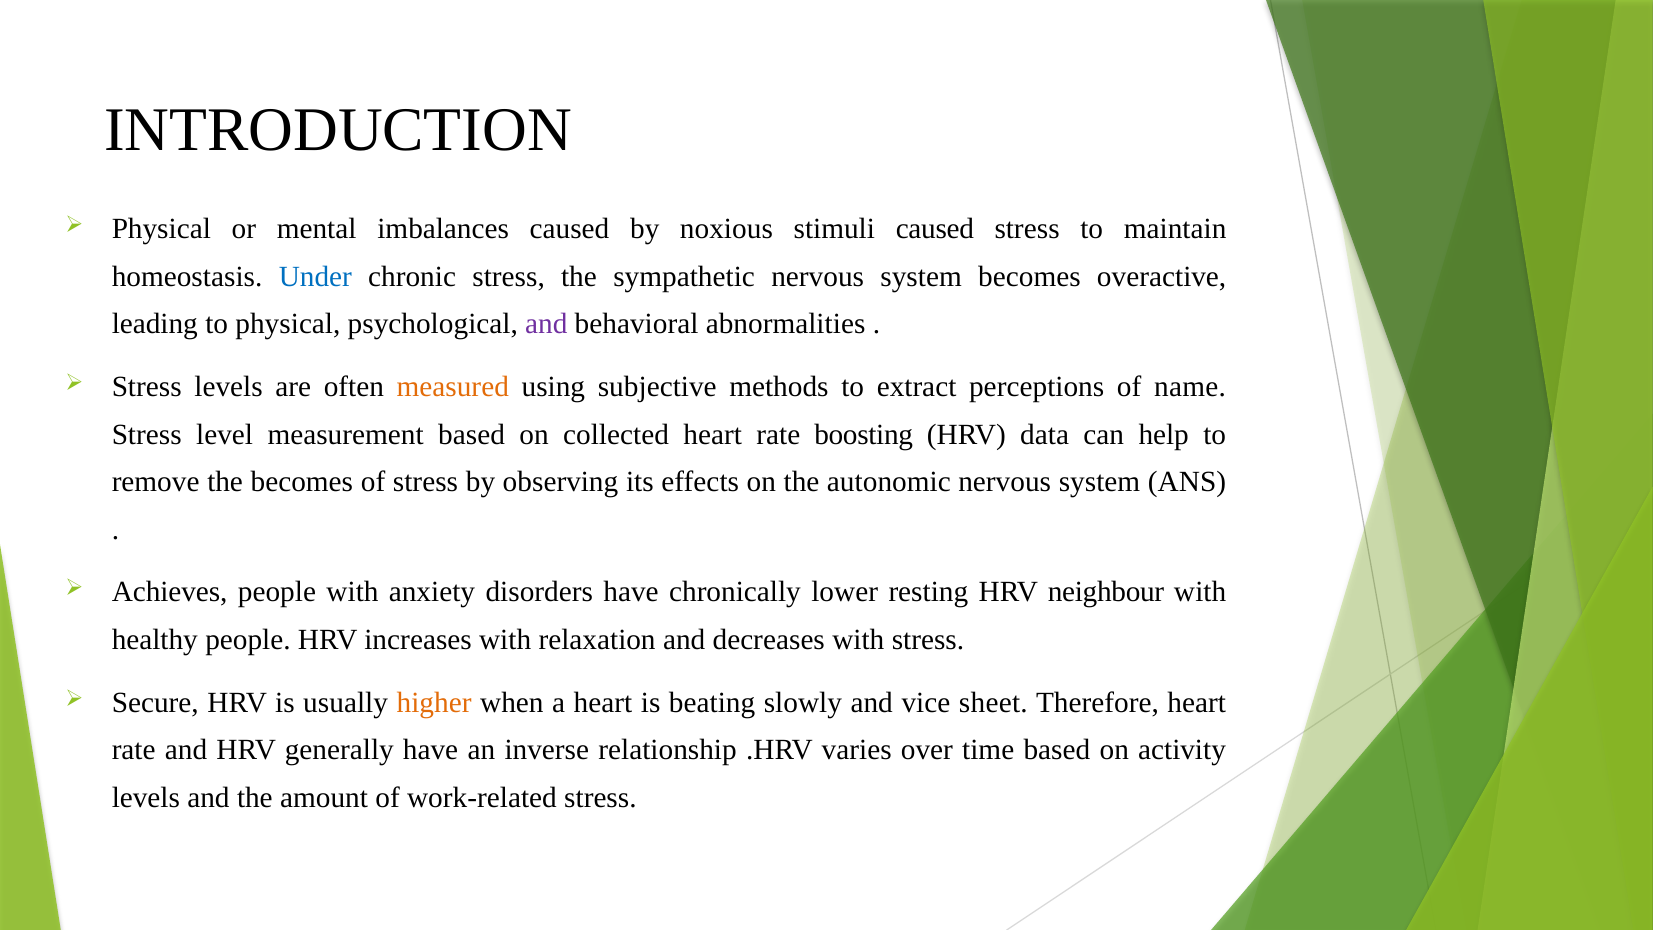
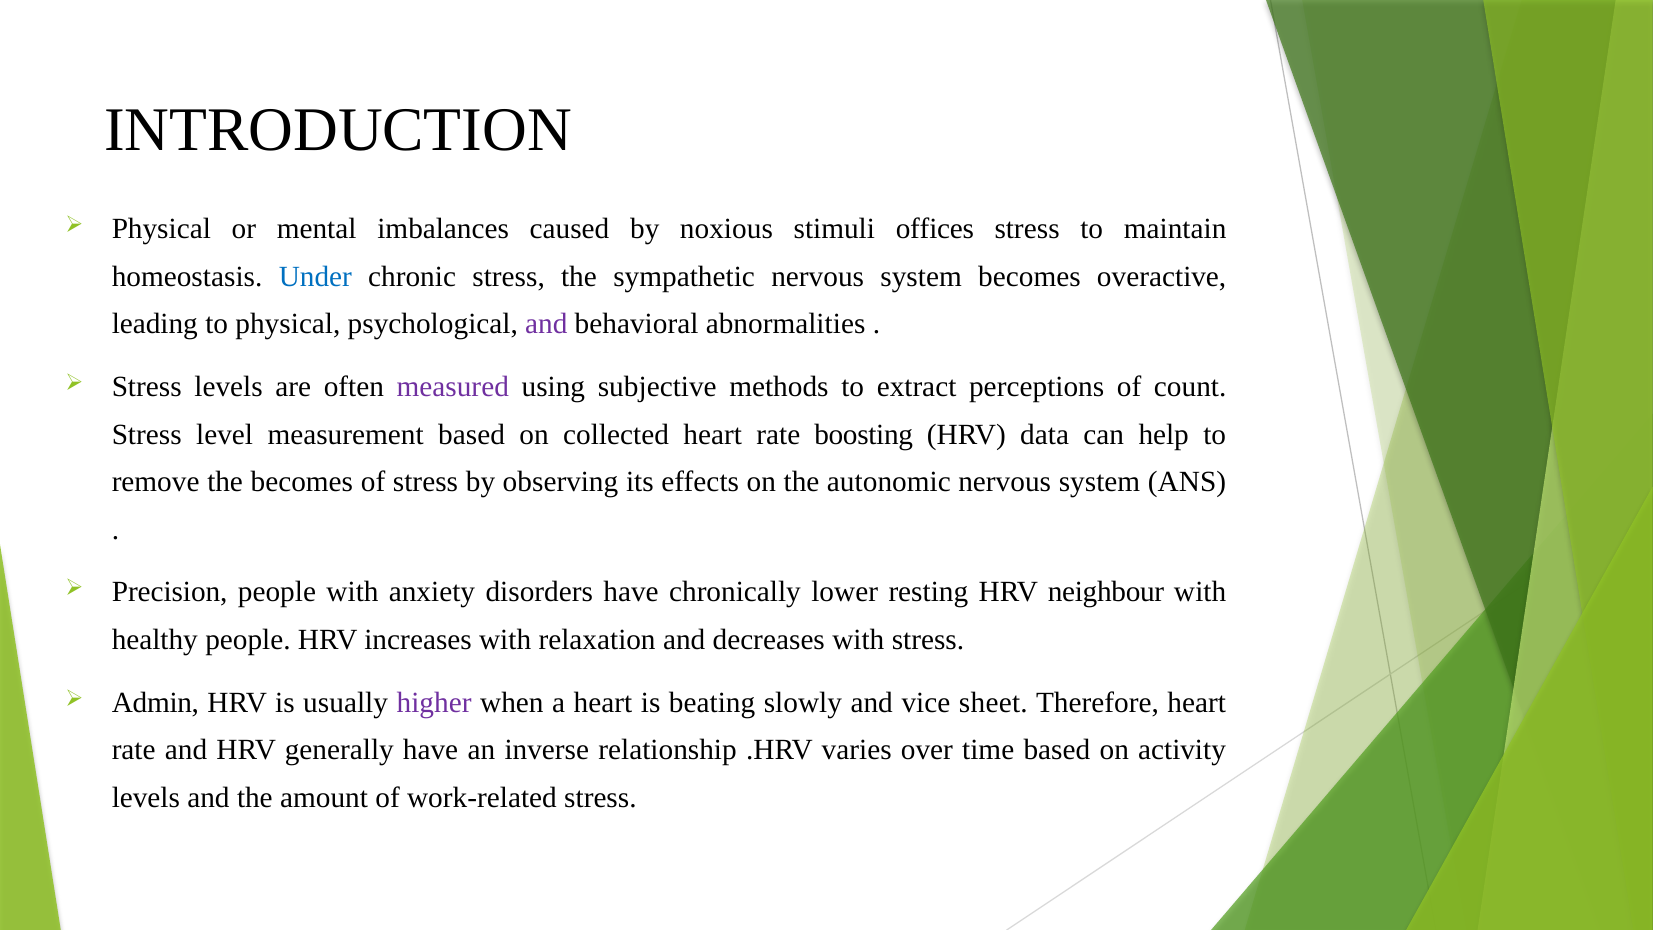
stimuli caused: caused -> offices
measured colour: orange -> purple
name: name -> count
Achieves: Achieves -> Precision
Secure: Secure -> Admin
higher colour: orange -> purple
